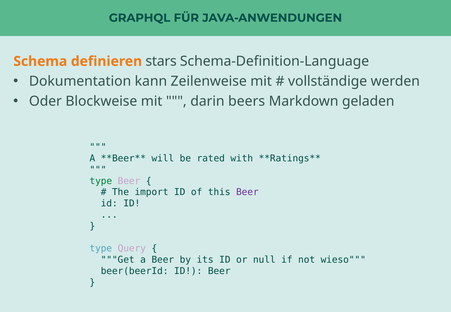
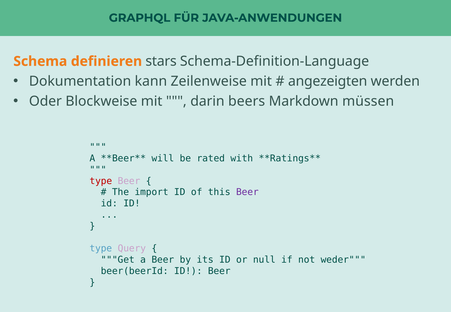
vollständige: vollständige -> angezeigten
geladen: geladen -> müssen
type at (101, 181) colour: green -> red
wieso: wieso -> weder
